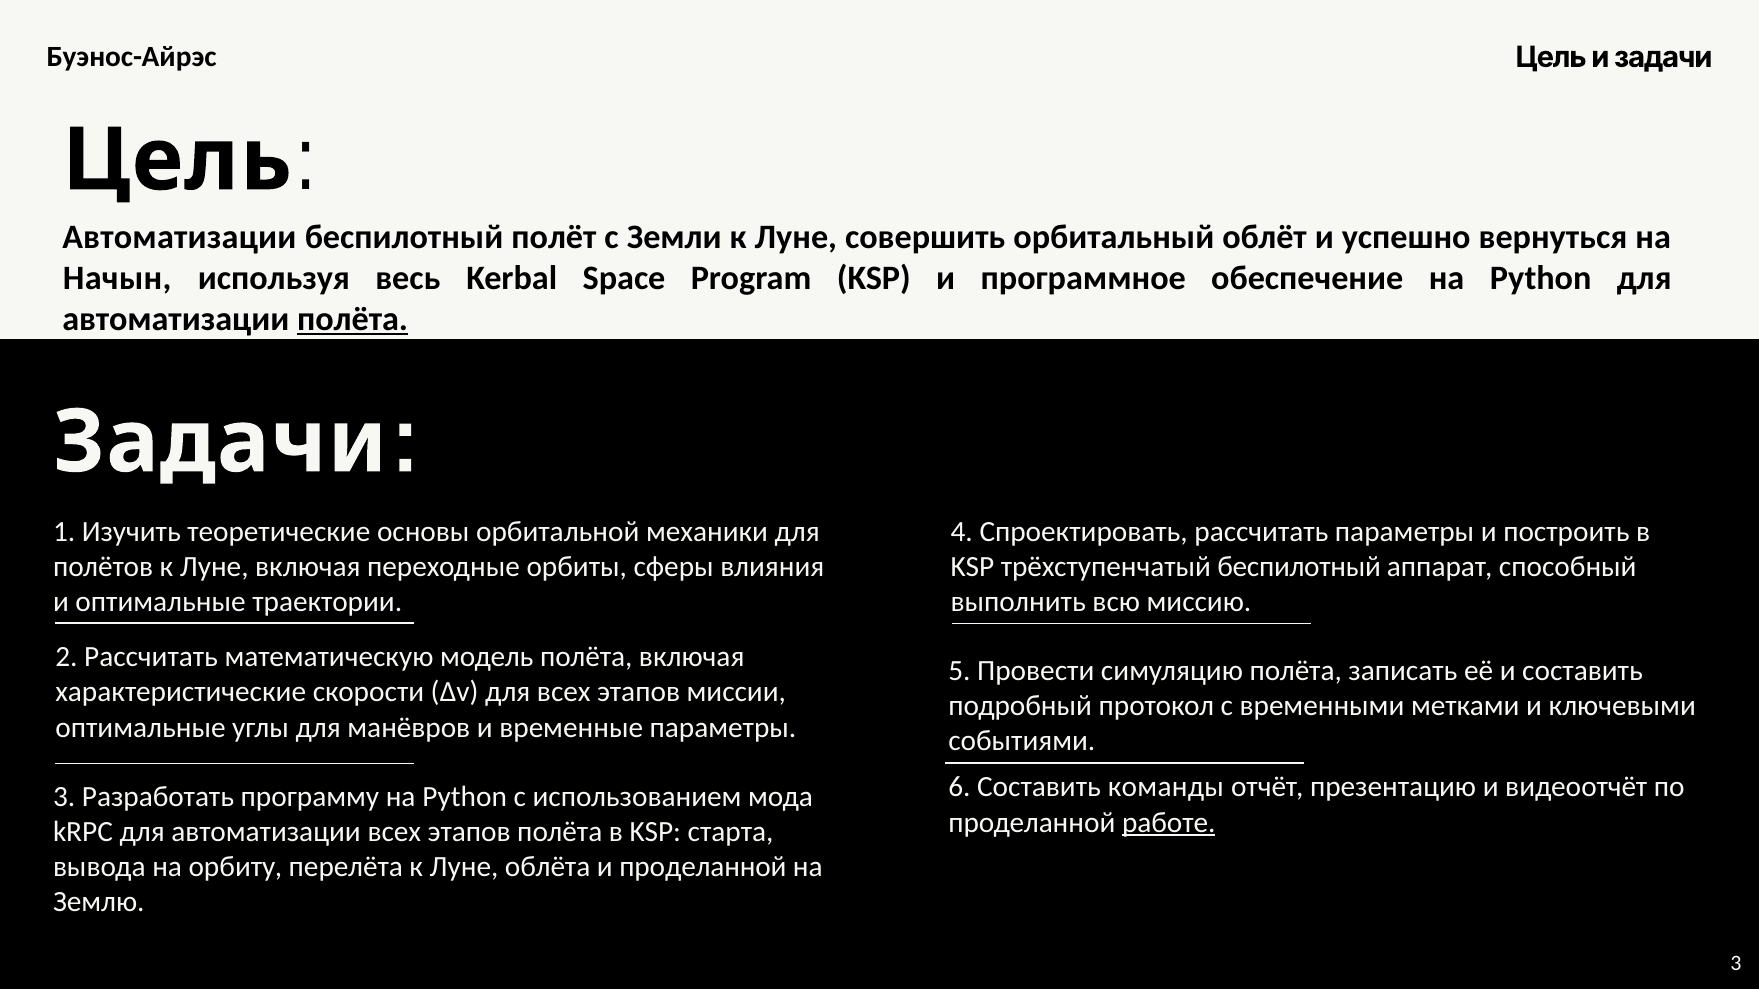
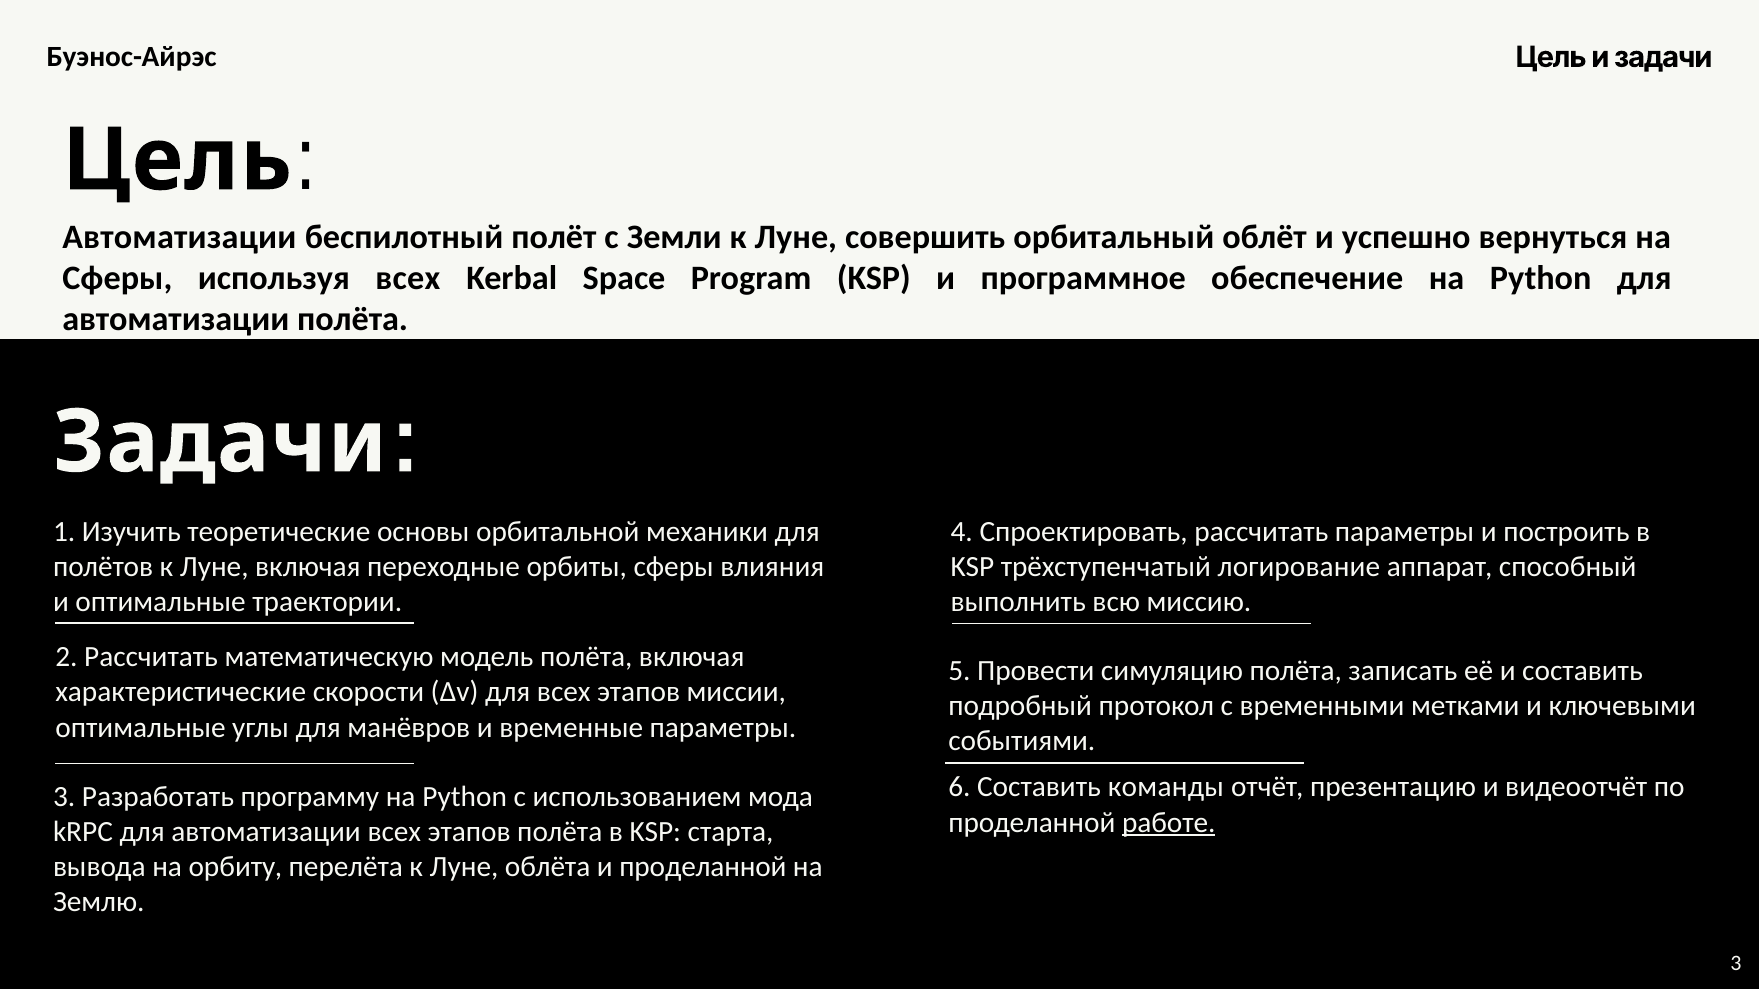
Начын at (117, 279): Начын -> Сферы
используя весь: весь -> всех
полёта at (353, 320) underline: present -> none
трёхступенчатый беспилотный: беспилотный -> логирование
